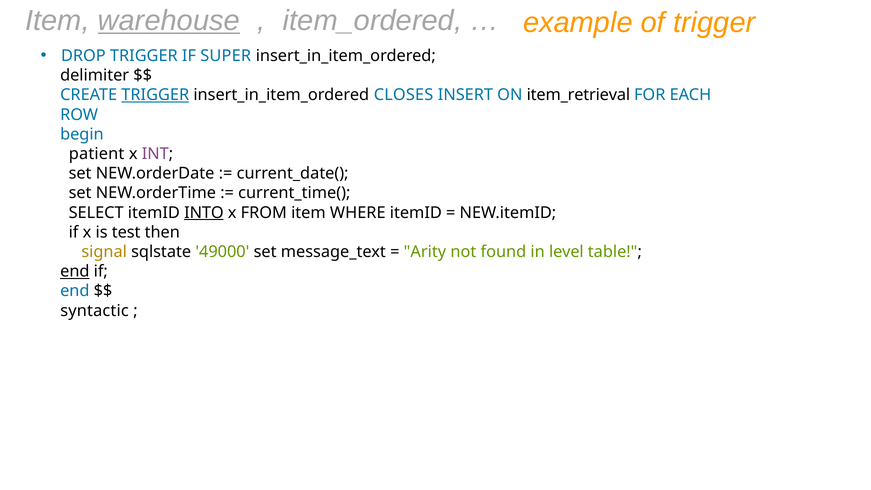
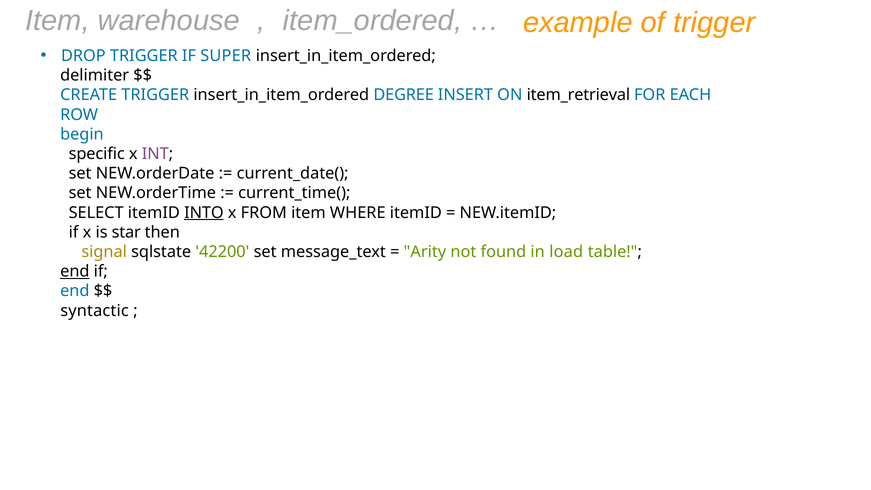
warehouse underline: present -> none
TRIGGER at (155, 95) underline: present -> none
CLOSES: CLOSES -> DEGREE
patient: patient -> specific
test: test -> star
49000: 49000 -> 42200
level: level -> load
